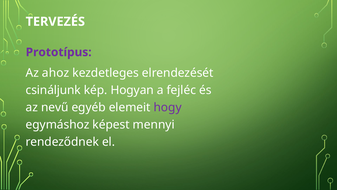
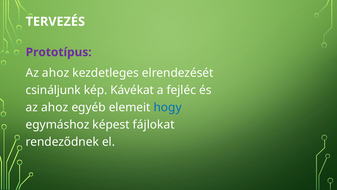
Hogyan: Hogyan -> Kávékat
nevű at (55, 107): nevű -> ahoz
hogy colour: purple -> blue
mennyi: mennyi -> fájlokat
